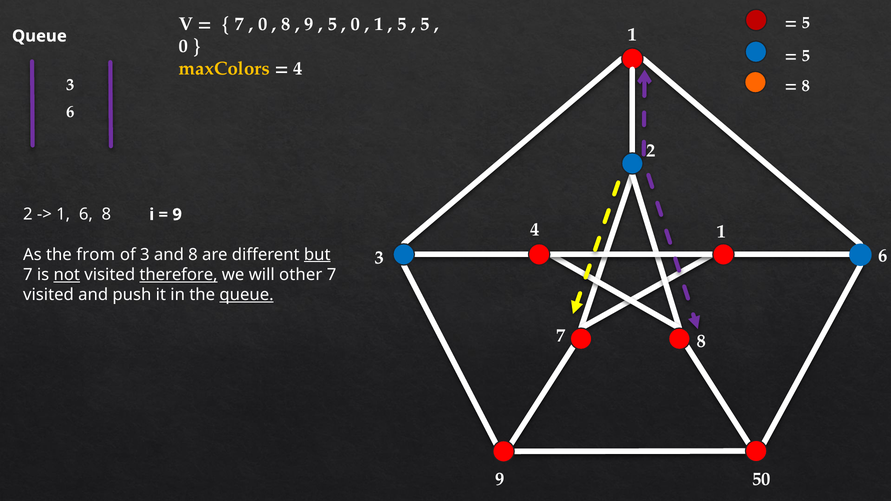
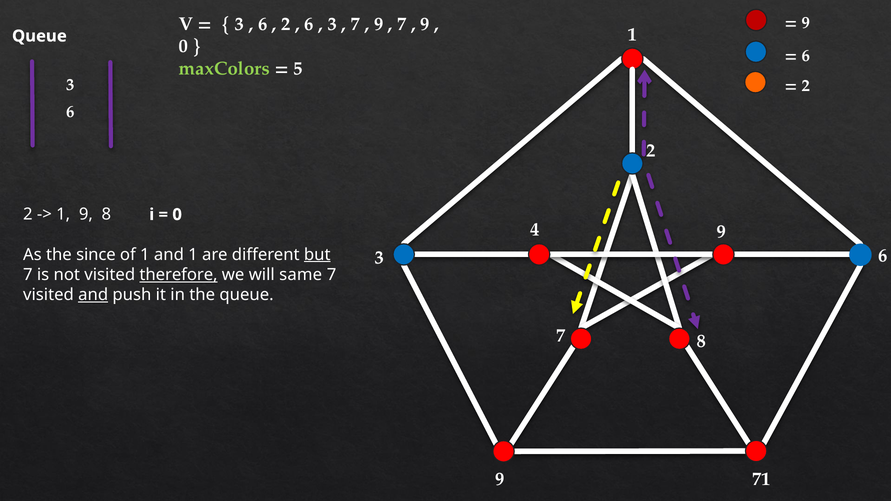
5 at (806, 23): 5 -> 9
7 at (239, 24): 7 -> 3
0 at (263, 24): 0 -> 6
8 at (286, 24): 8 -> 2
9 at (309, 24): 9 -> 6
5 at (332, 24): 5 -> 3
0 at (355, 24): 0 -> 7
1 at (379, 24): 1 -> 9
5 at (402, 24): 5 -> 7
5 at (425, 24): 5 -> 9
5 at (806, 56): 5 -> 6
maxColors colour: yellow -> light green
4 at (298, 69): 4 -> 5
8 at (806, 86): 8 -> 2
1 6: 6 -> 9
9 at (177, 215): 9 -> 0
4 1: 1 -> 9
from: from -> since
of 3: 3 -> 1
and 8: 8 -> 1
not underline: present -> none
other: other -> same
and at (93, 295) underline: none -> present
queue at (247, 295) underline: present -> none
50: 50 -> 71
